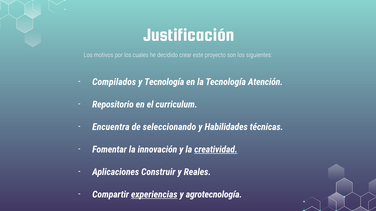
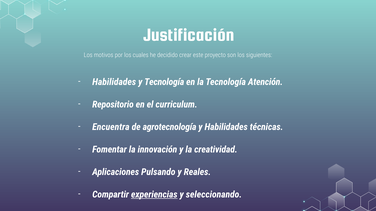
Compilados at (114, 82): Compilados -> Habilidades
seleccionando: seleccionando -> agrotecnología
creatividad underline: present -> none
Construir: Construir -> Pulsando
agrotecnología: agrotecnología -> seleccionando
